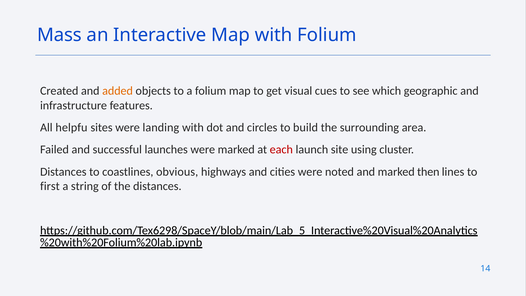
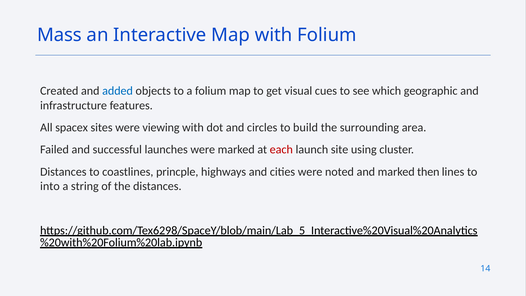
added colour: orange -> blue
helpfu: helpfu -> spacex
landing: landing -> viewing
obvious: obvious -> princple
first: first -> into
